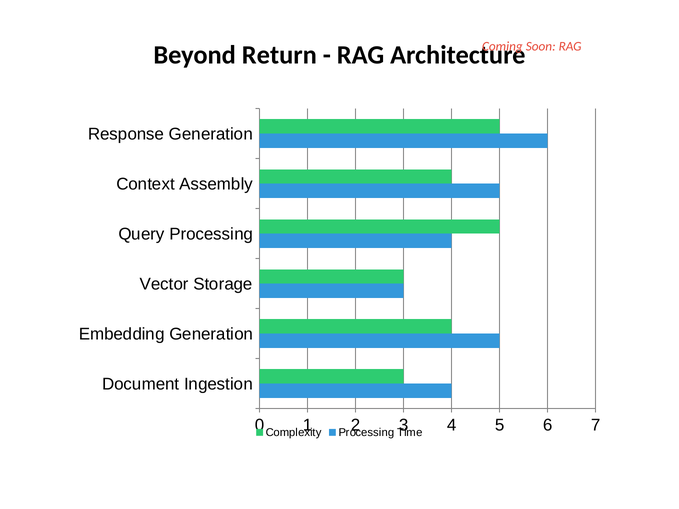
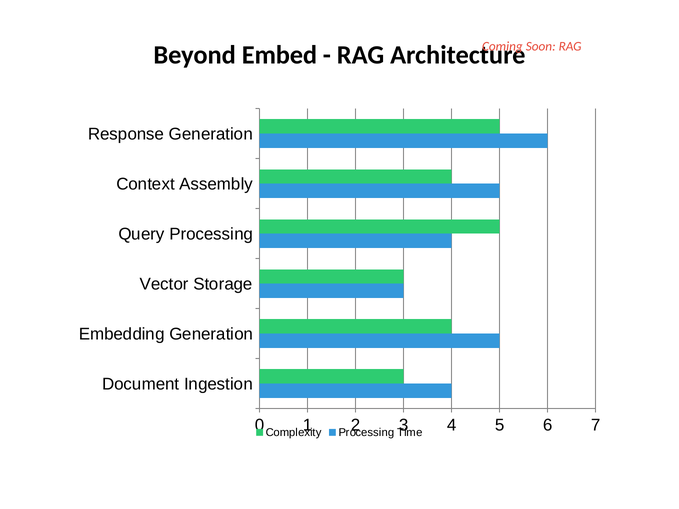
Return: Return -> Embed
